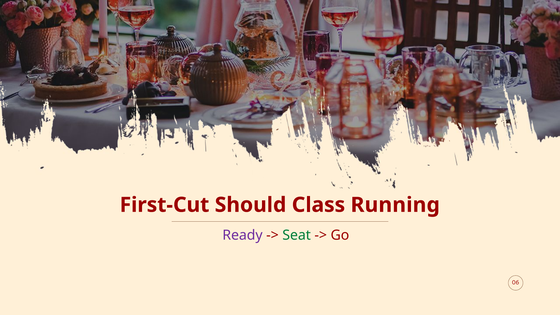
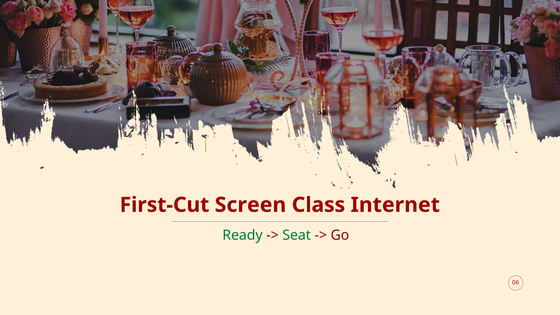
Should: Should -> Screen
Running: Running -> Internet
Ready colour: purple -> green
